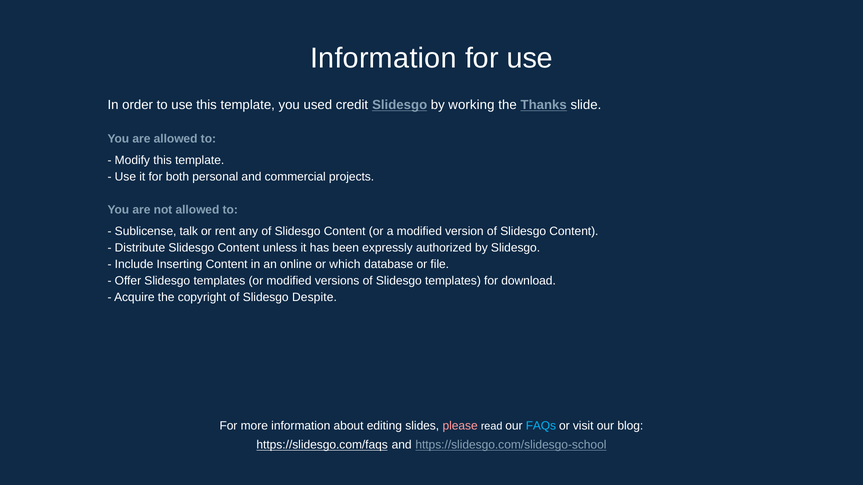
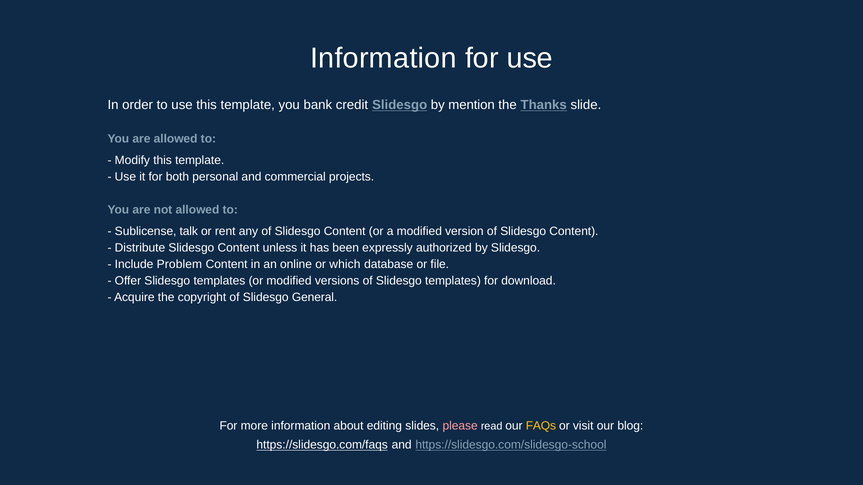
used: used -> bank
working: working -> mention
Inserting: Inserting -> Problem
Despite: Despite -> General
FAQs colour: light blue -> yellow
